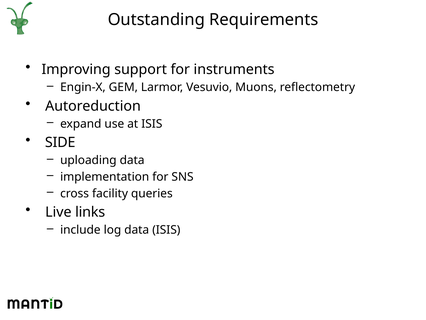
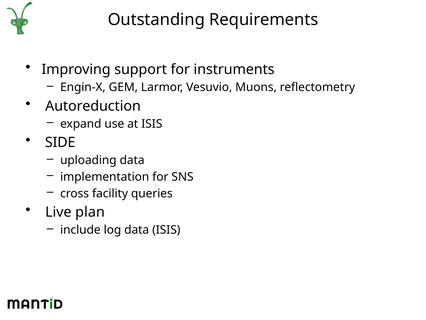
links: links -> plan
